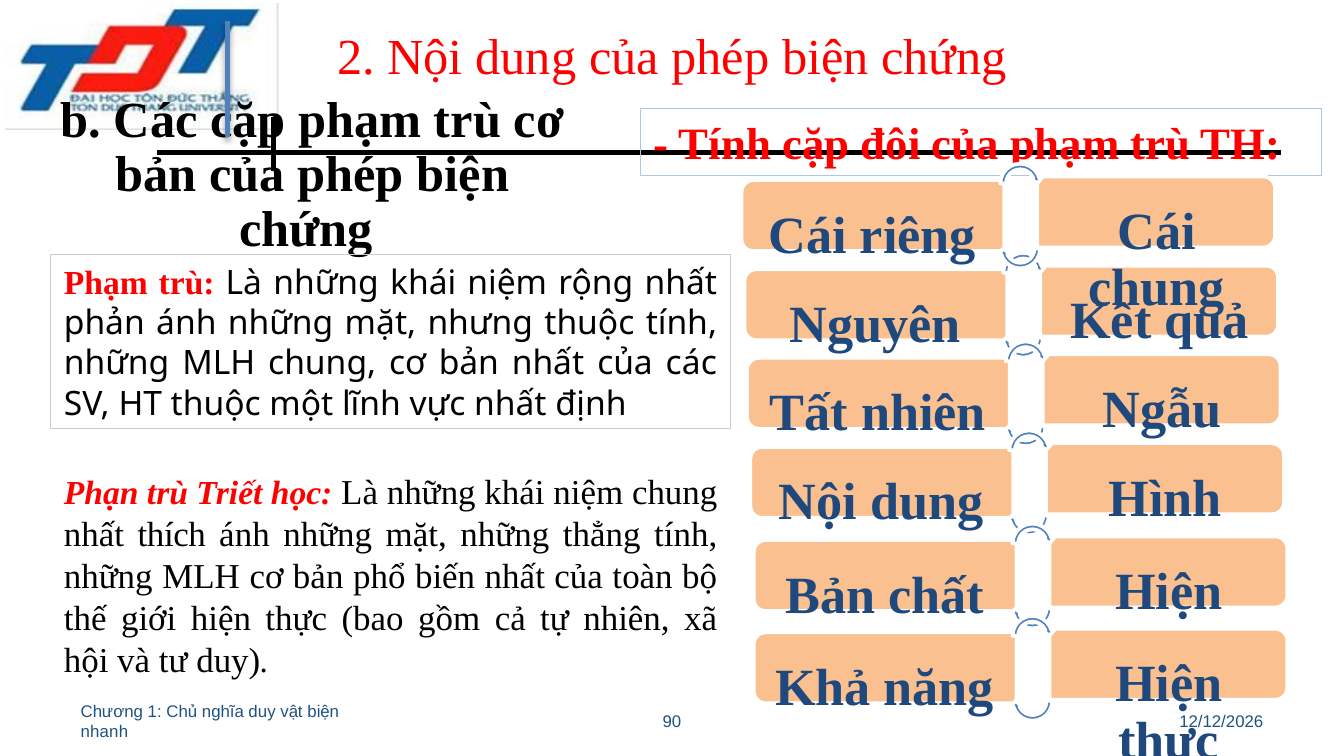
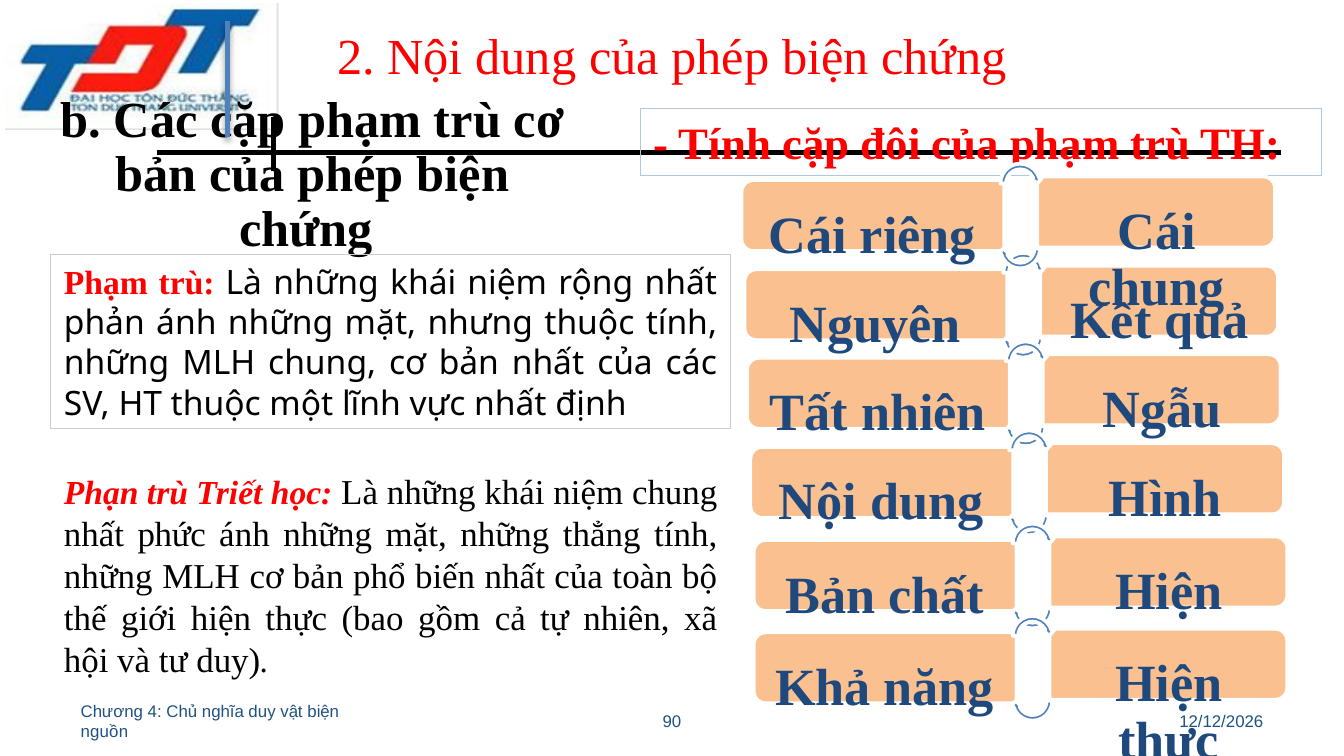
thích: thích -> phức
1: 1 -> 4
nhanh: nhanh -> nguồn
